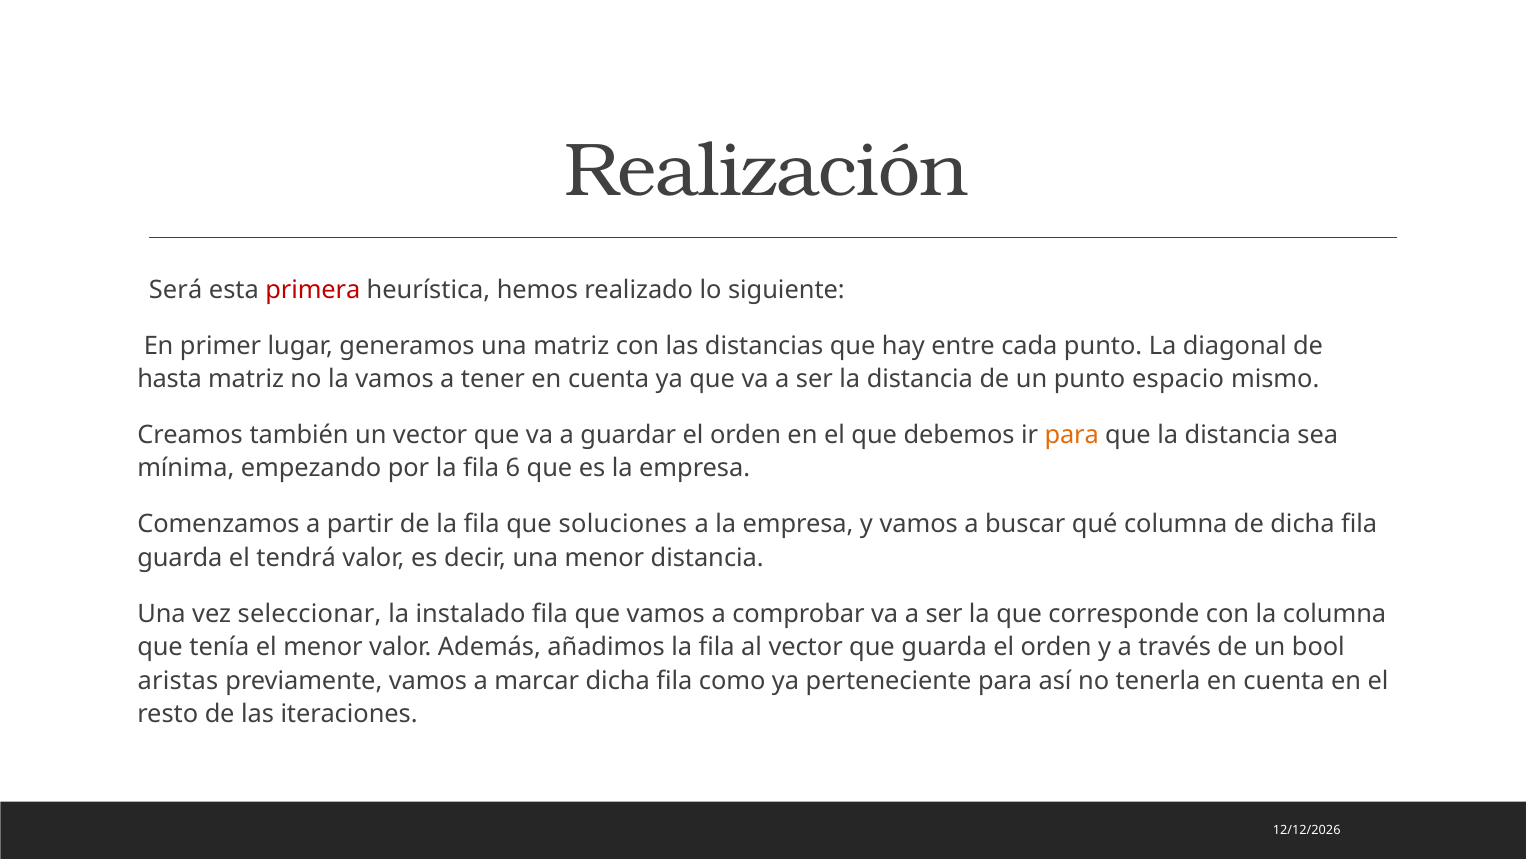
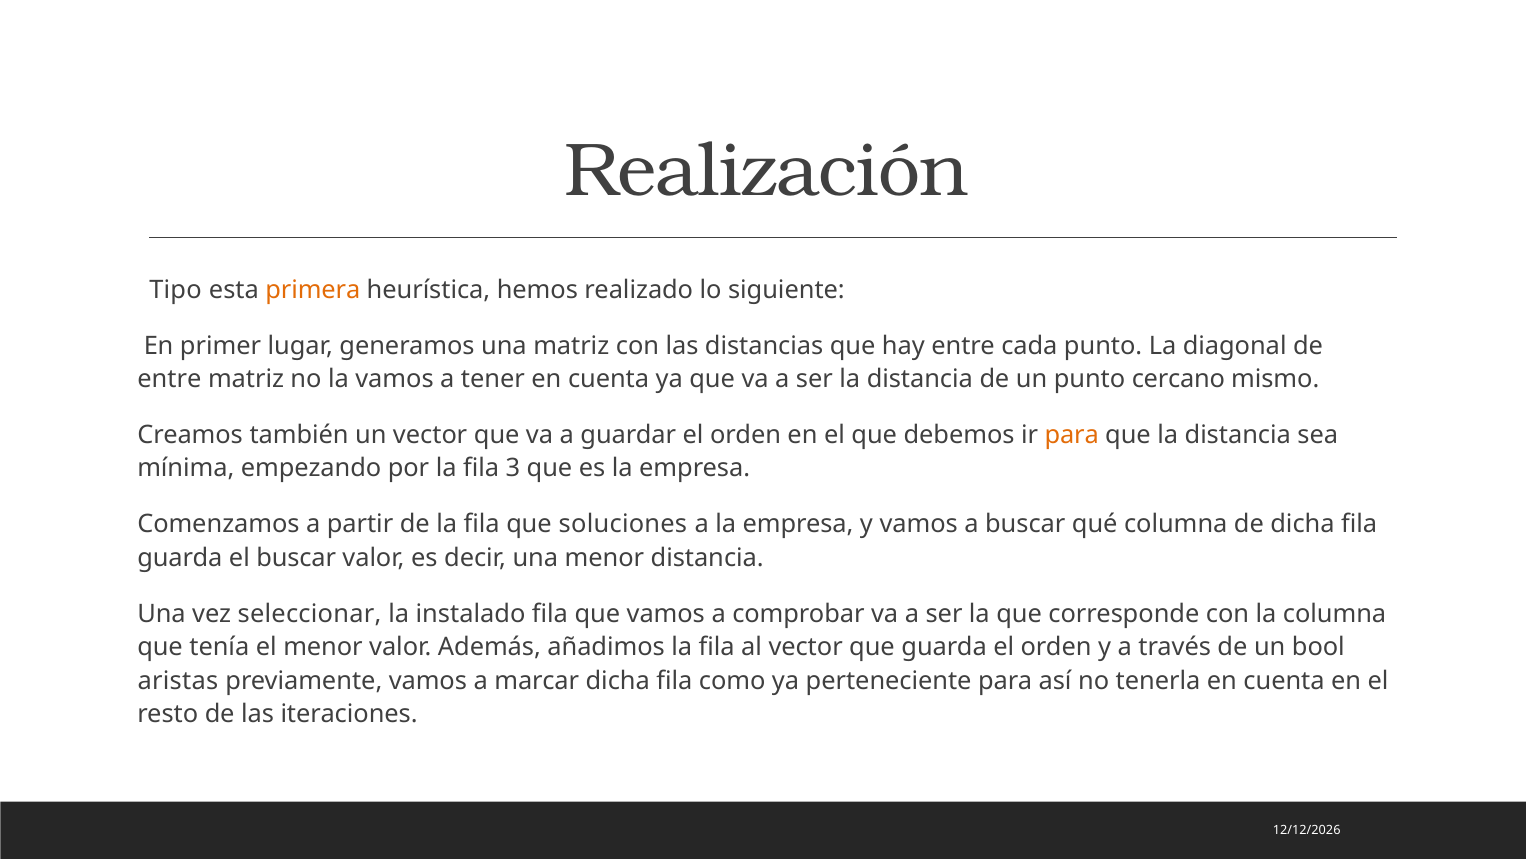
Será: Será -> Tipo
primera colour: red -> orange
hasta at (170, 379): hasta -> entre
espacio: espacio -> cercano
6: 6 -> 3
el tendrá: tendrá -> buscar
